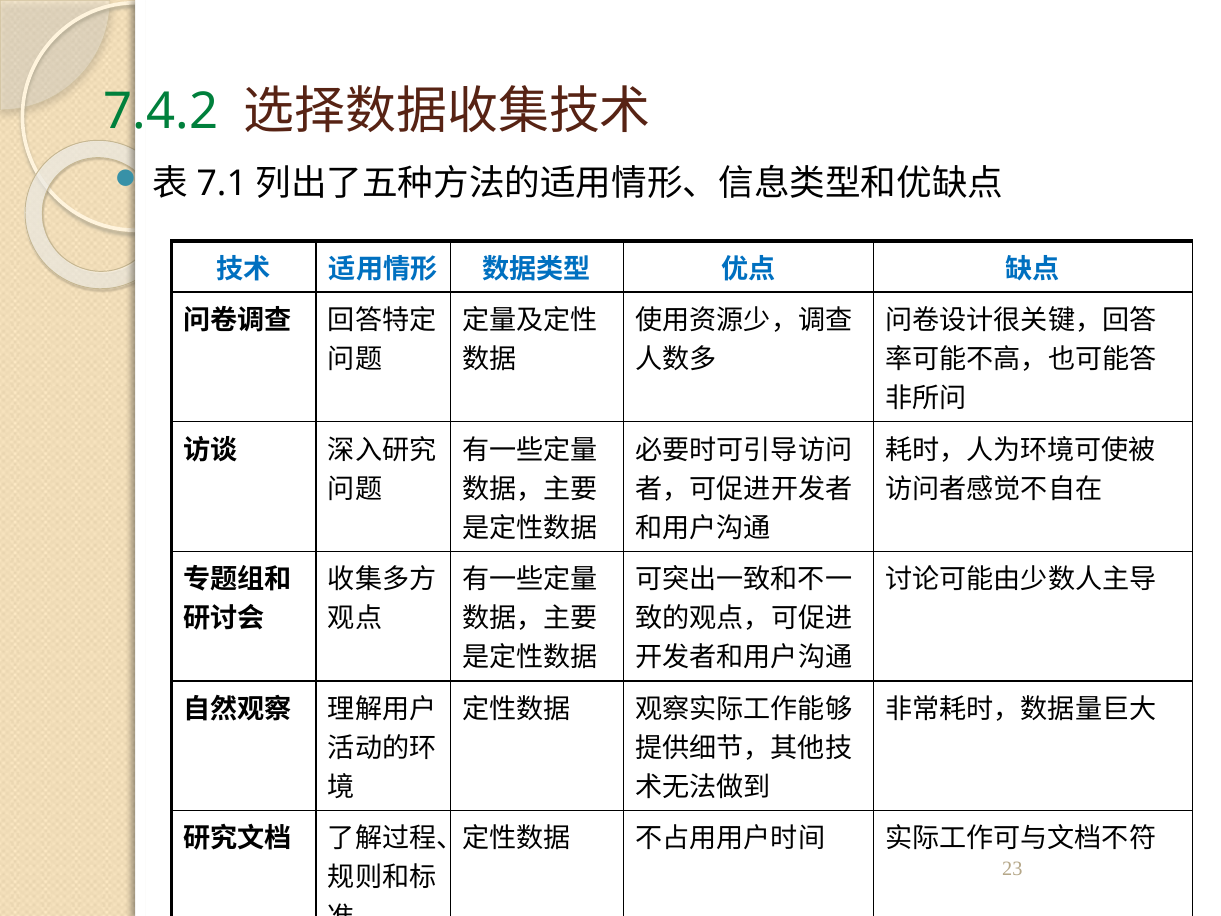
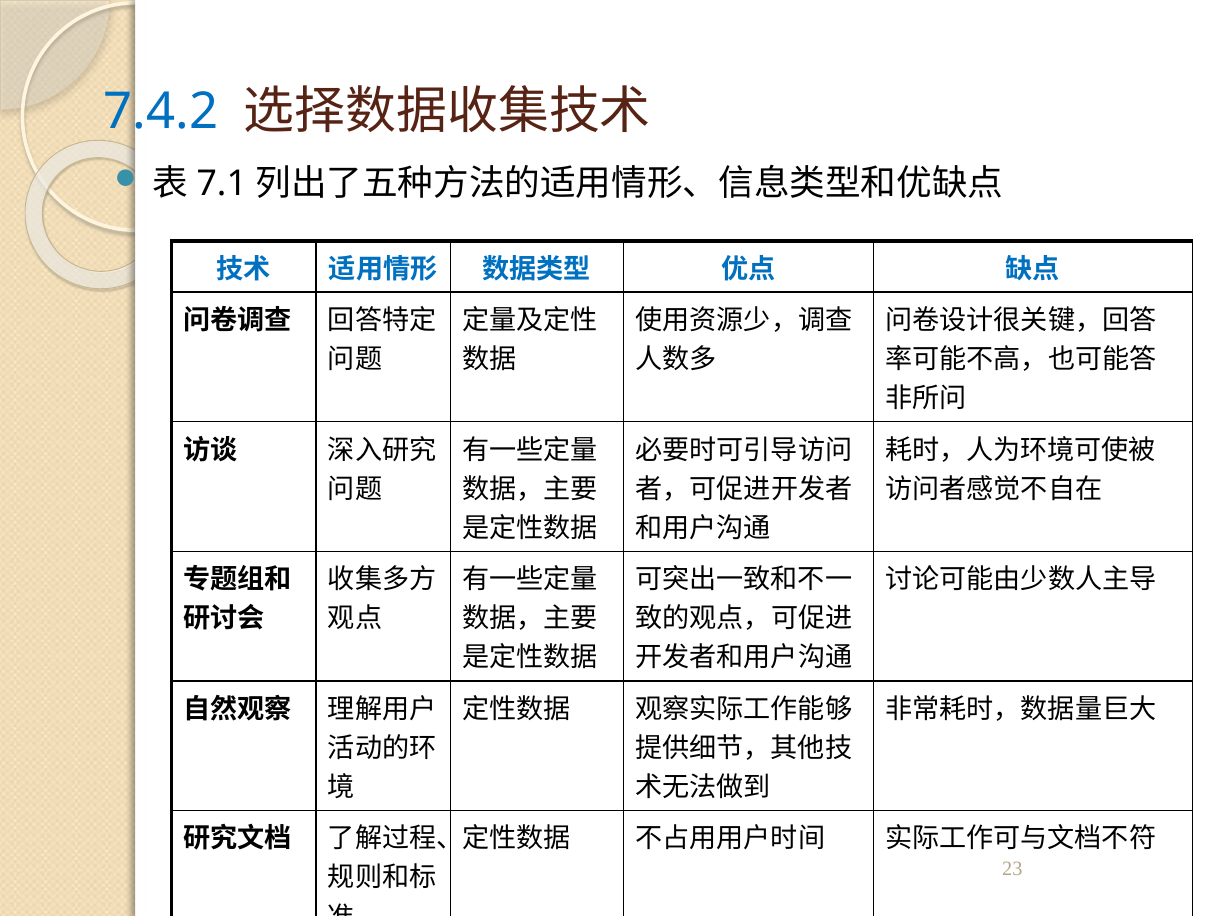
7.4.2 colour: green -> blue
